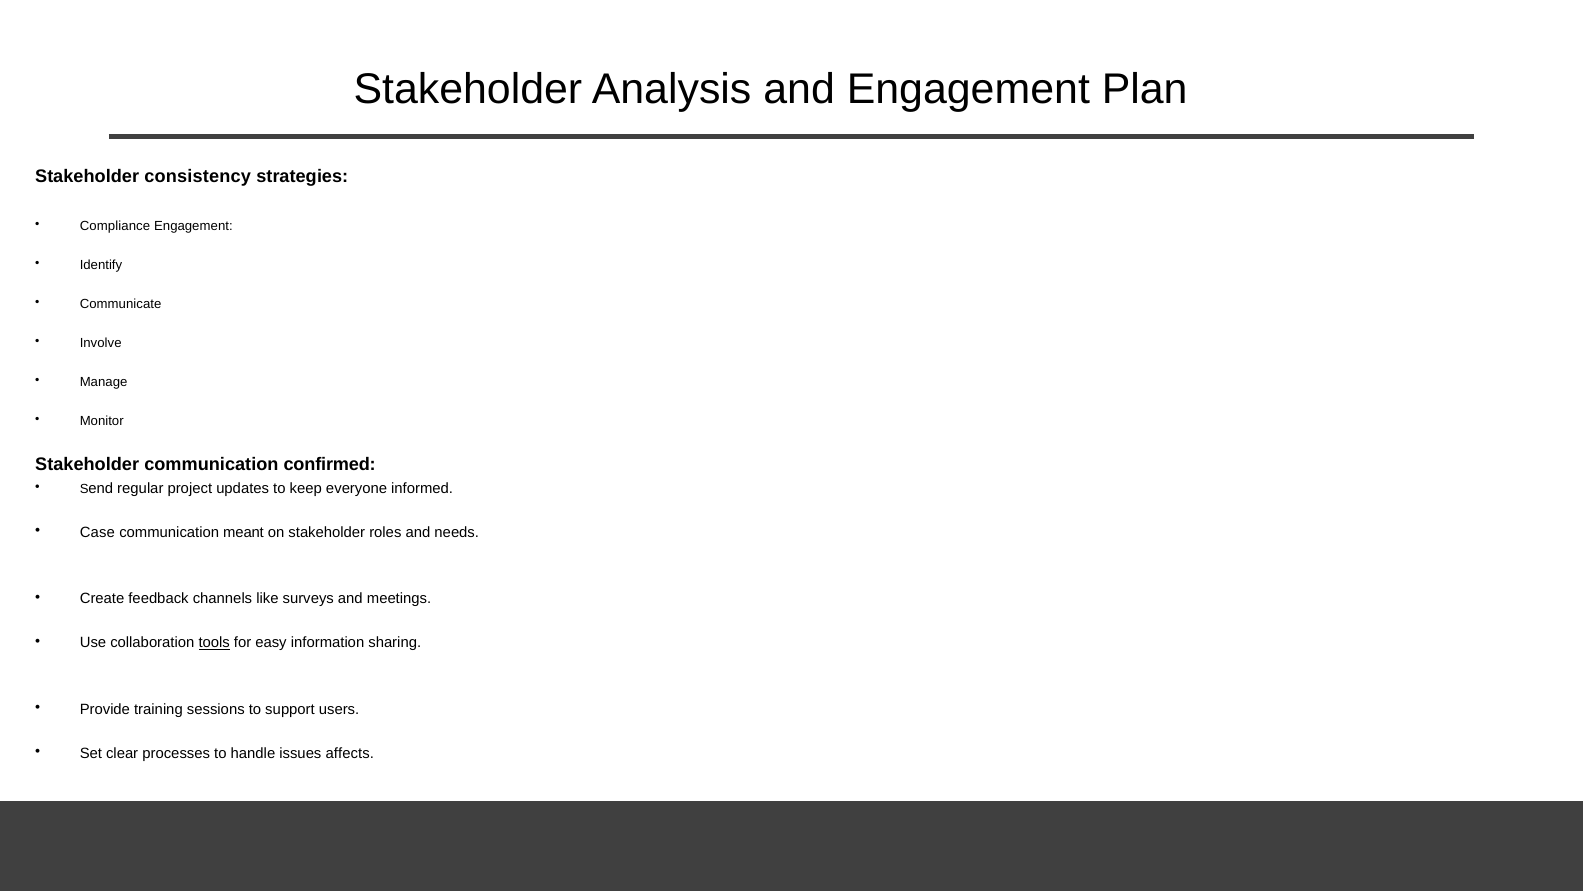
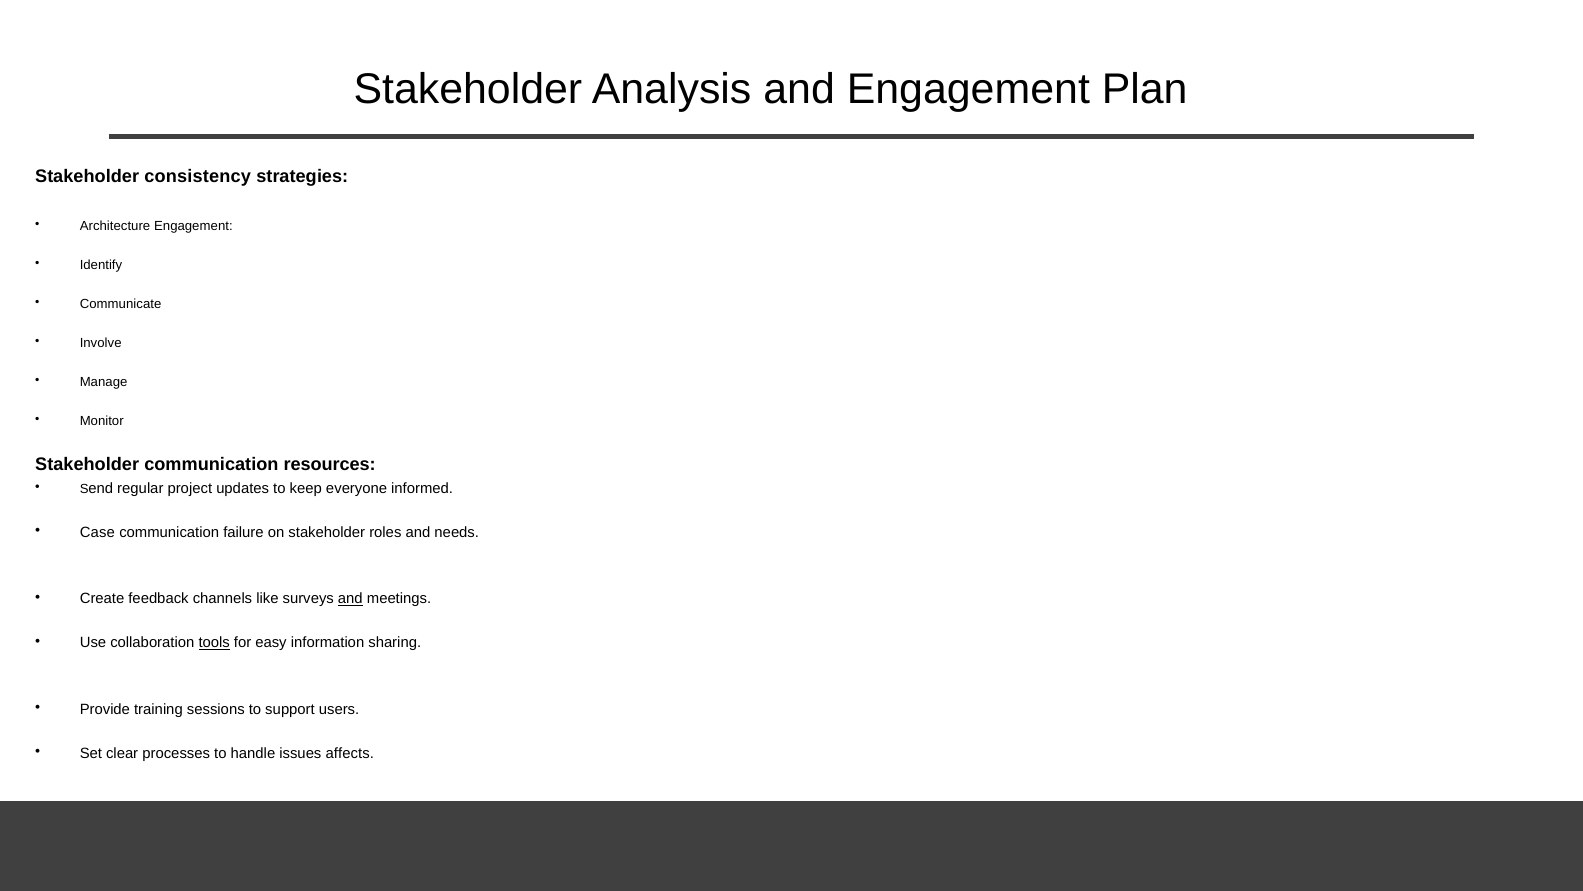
Compliance: Compliance -> Architecture
confirmed: confirmed -> resources
meant: meant -> failure
and at (350, 598) underline: none -> present
